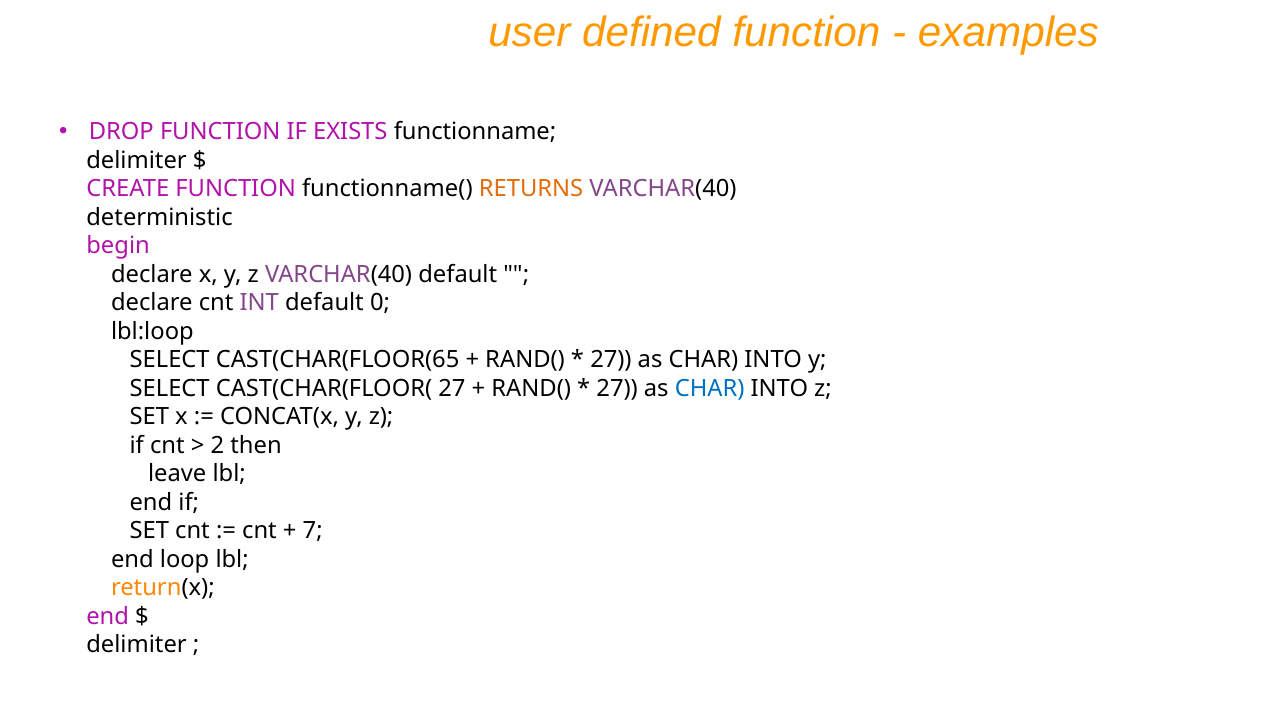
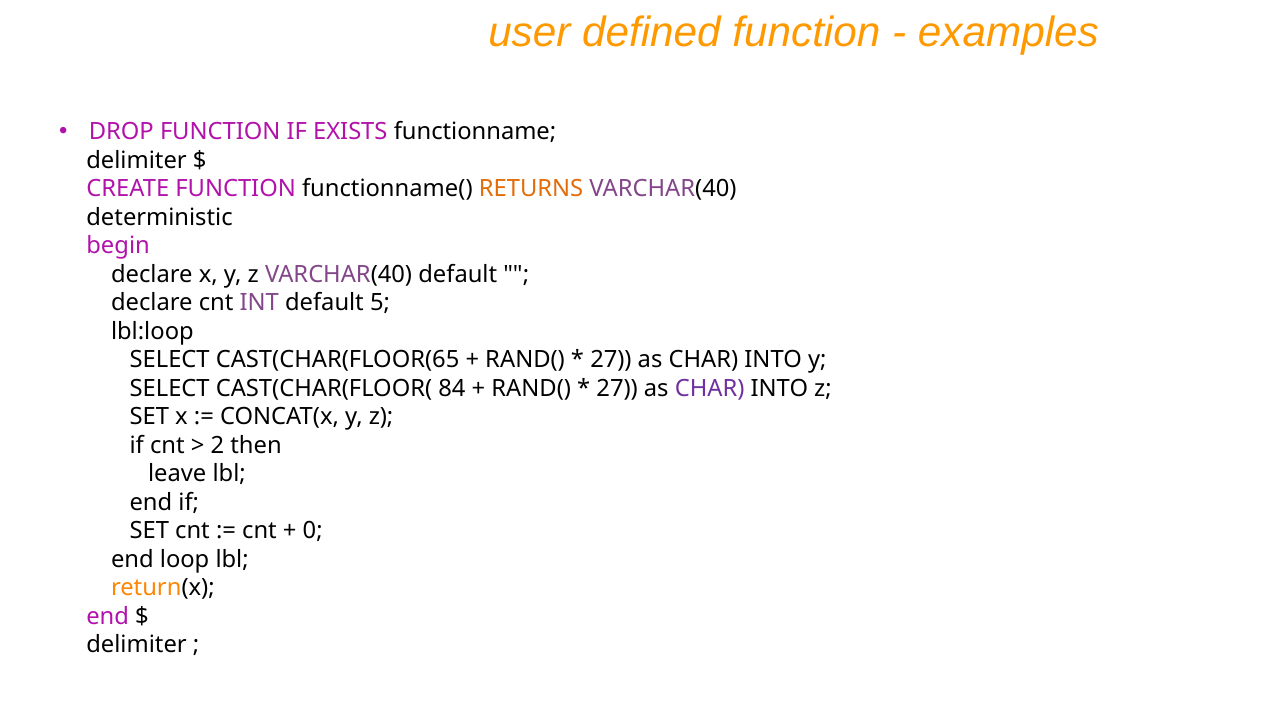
0: 0 -> 5
CAST(CHAR(FLOOR( 27: 27 -> 84
CHAR at (710, 388) colour: blue -> purple
7: 7 -> 0
